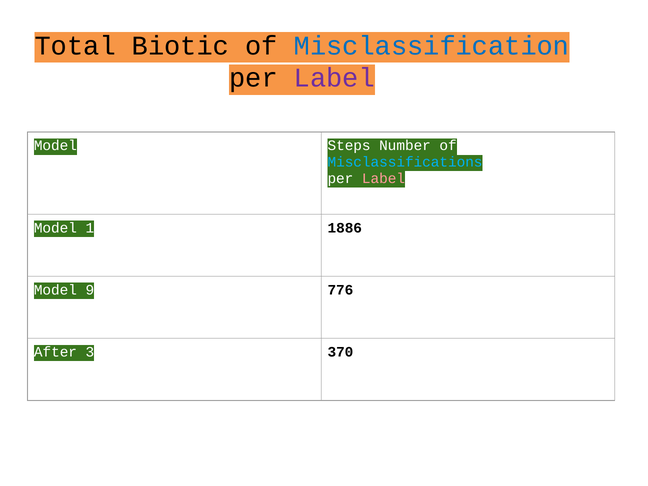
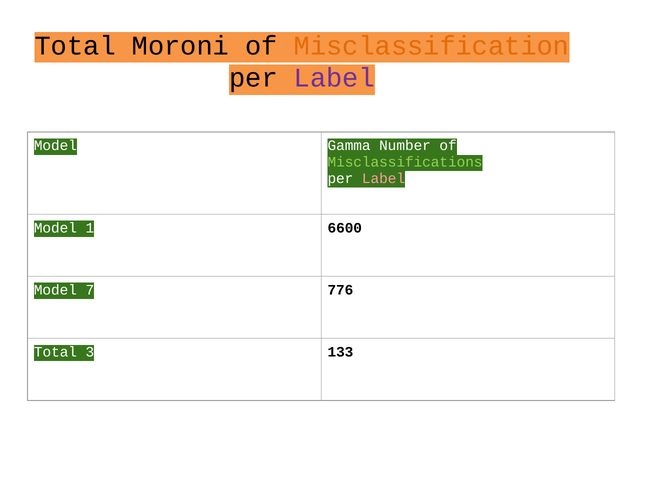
Biotic: Biotic -> Moroni
Misclassification colour: blue -> orange
Steps: Steps -> Gamma
Misclassifications colour: light blue -> light green
1886: 1886 -> 6600
9: 9 -> 7
After at (55, 352): After -> Total
370: 370 -> 133
